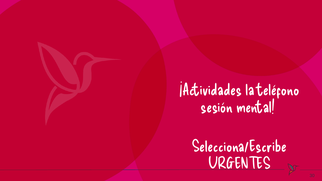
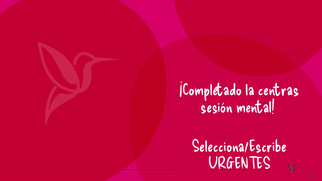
¡Actividades: ¡Actividades -> ¡Completado
teléfono: teléfono -> centras
